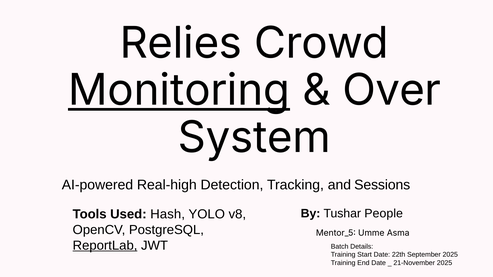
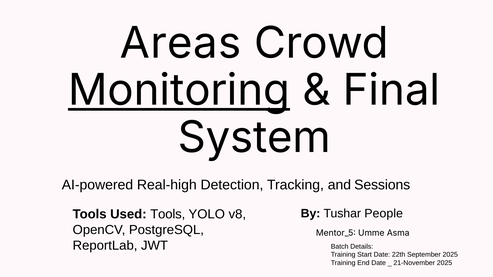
Relies: Relies -> Areas
Over: Over -> Final
Used Hash: Hash -> Tools
ReportLab underline: present -> none
